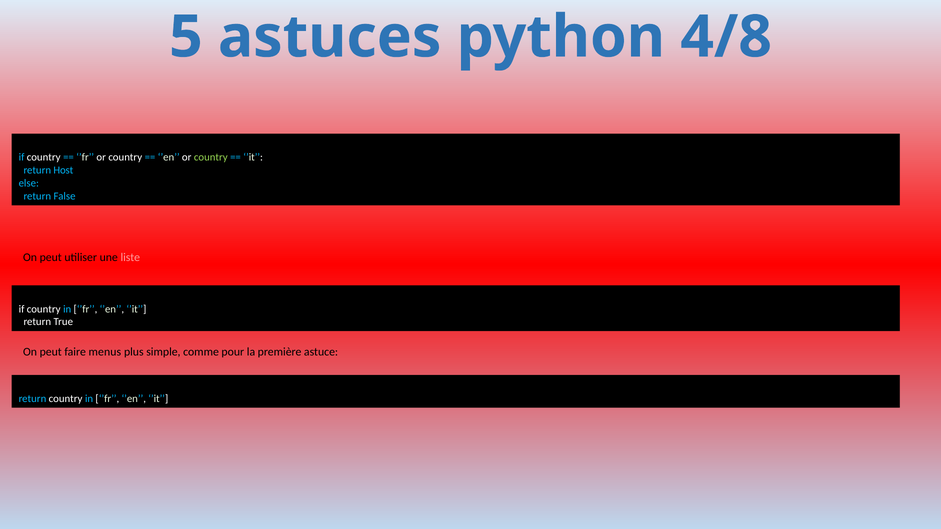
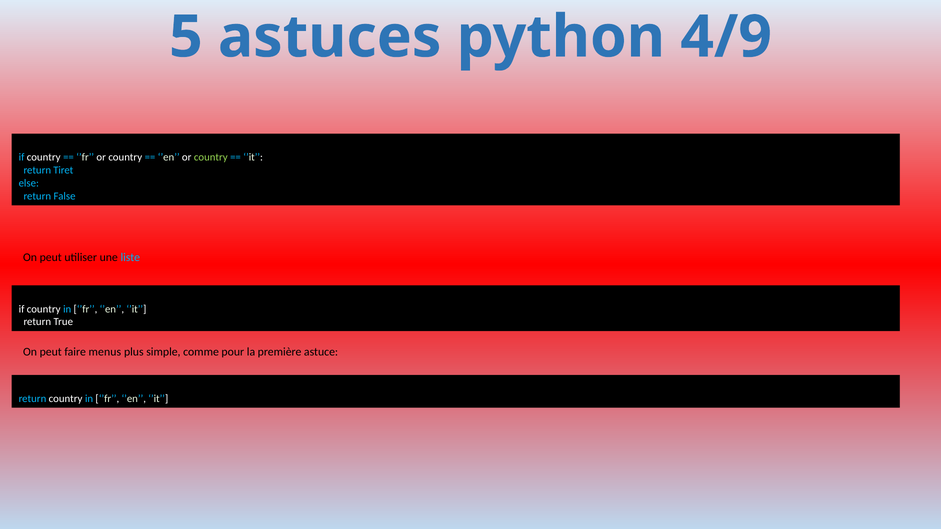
4/8: 4/8 -> 4/9
Host: Host -> Tiret
liste colour: pink -> light blue
